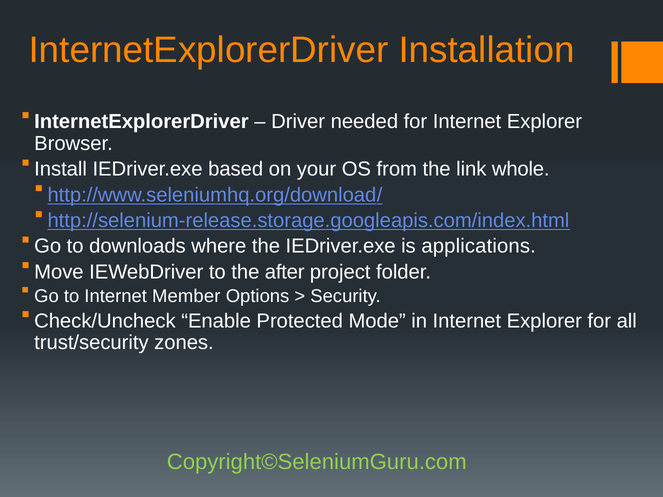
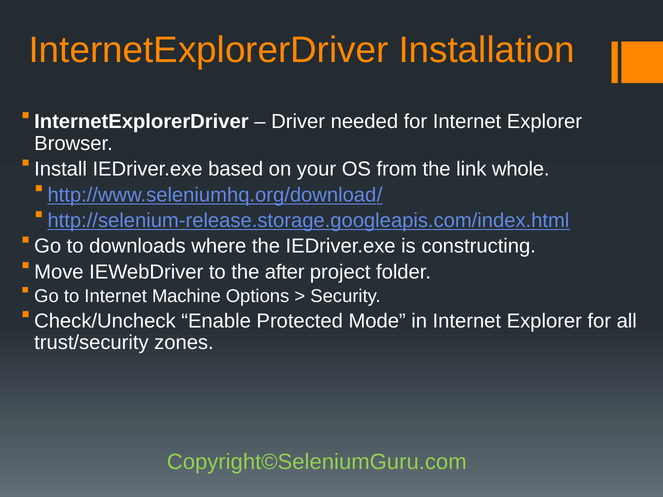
applications: applications -> constructing
Member: Member -> Machine
